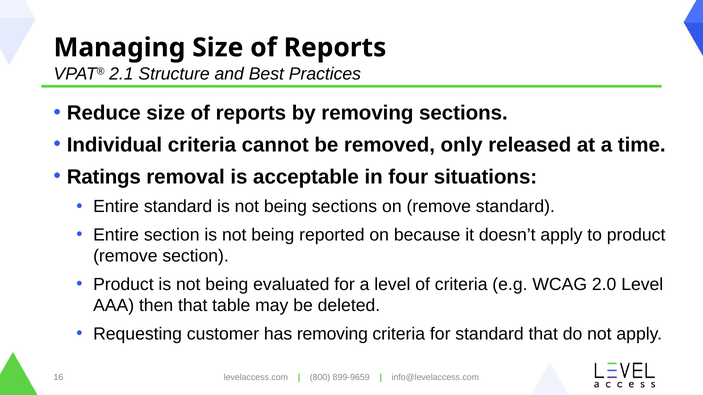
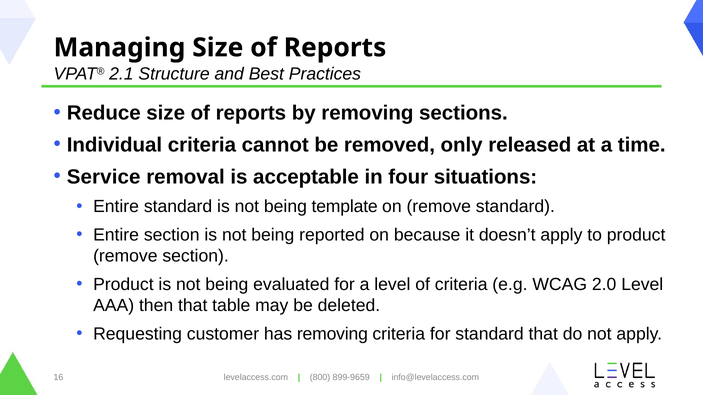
Ratings: Ratings -> Service
being sections: sections -> template
